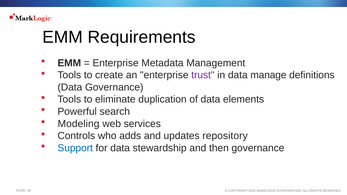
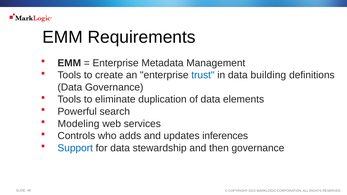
trust colour: purple -> blue
manage: manage -> building
repository: repository -> inferences
